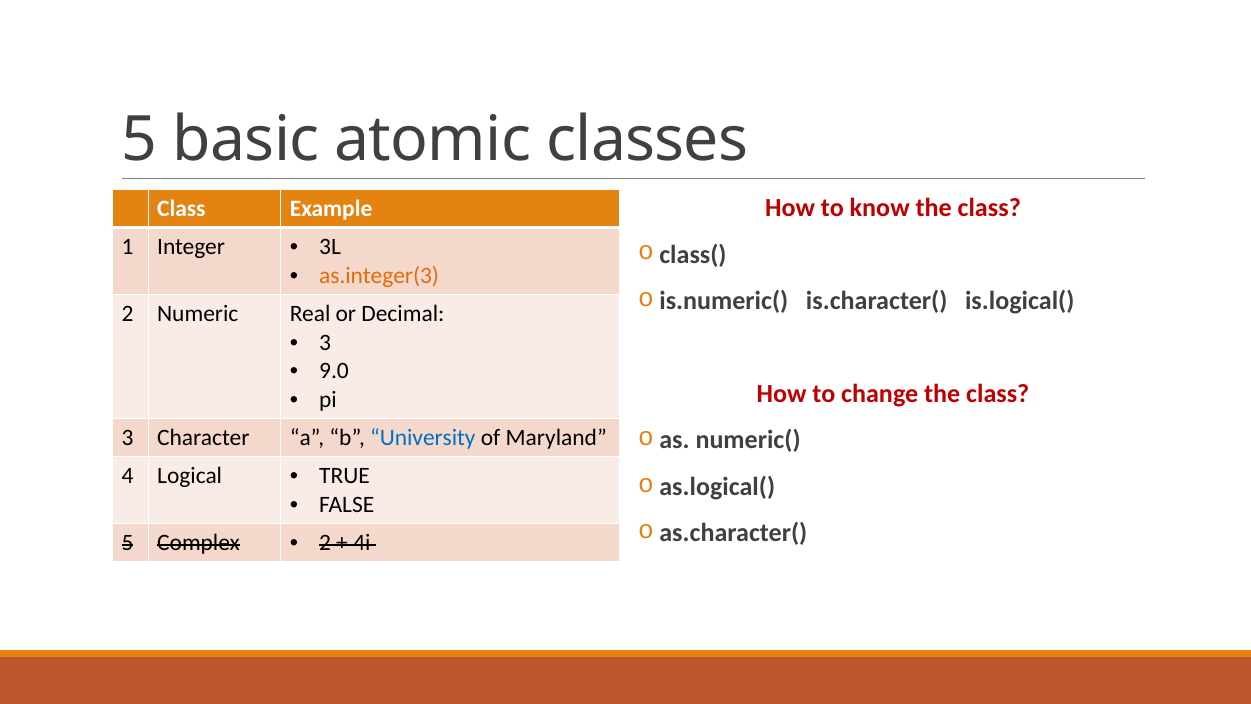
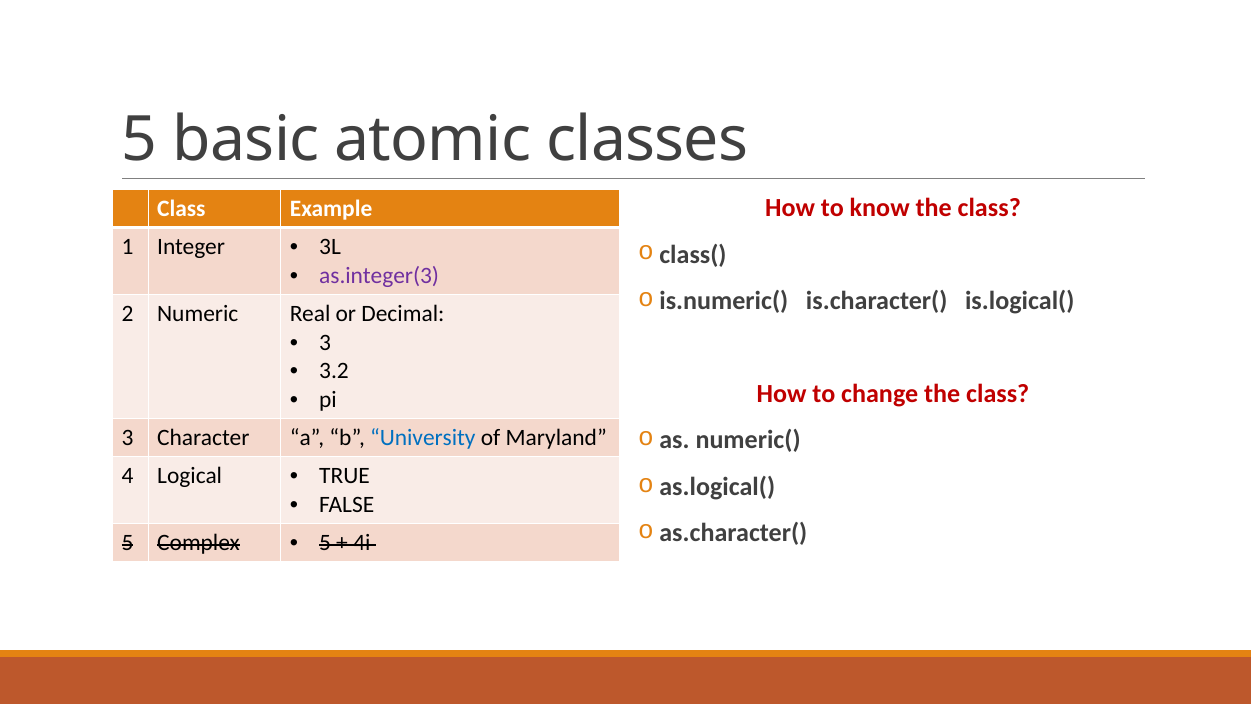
as.integer(3 colour: orange -> purple
9.0: 9.0 -> 3.2
2 at (325, 542): 2 -> 5
